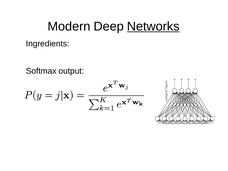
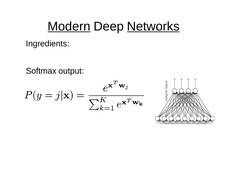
Modern underline: none -> present
